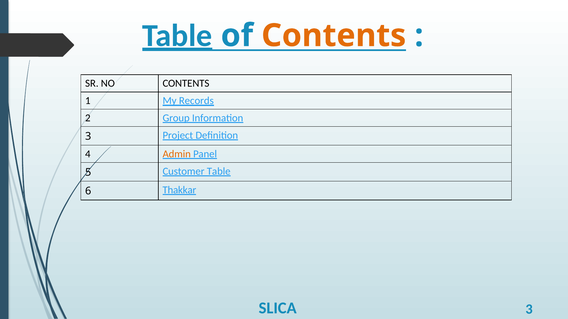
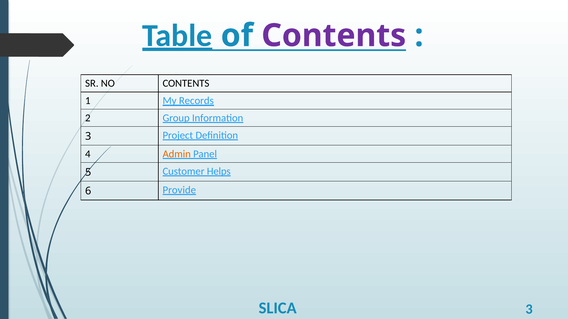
Contents at (334, 36) colour: orange -> purple
Customer Table: Table -> Helps
Thakkar: Thakkar -> Provide
